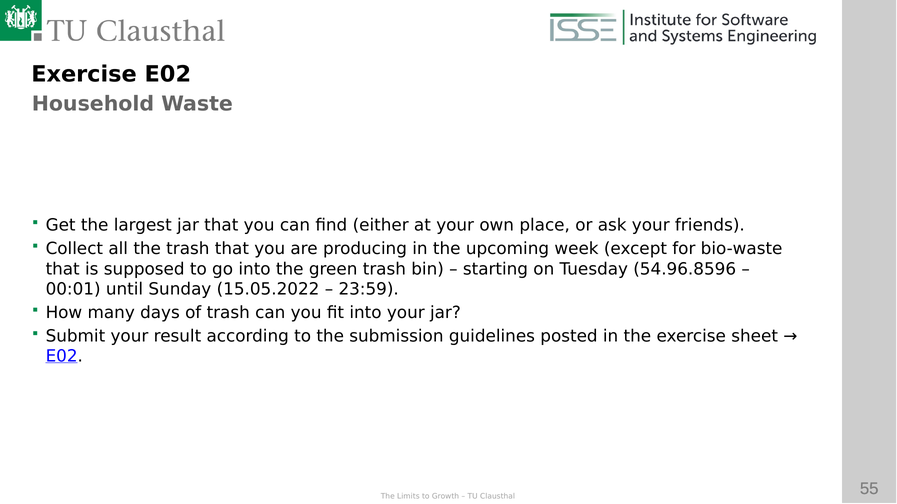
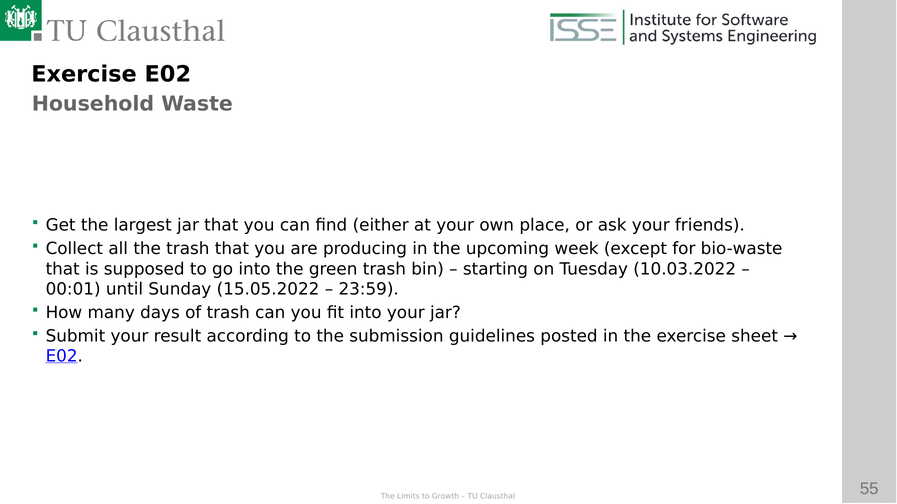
54.96.8596: 54.96.8596 -> 10.03.2022
